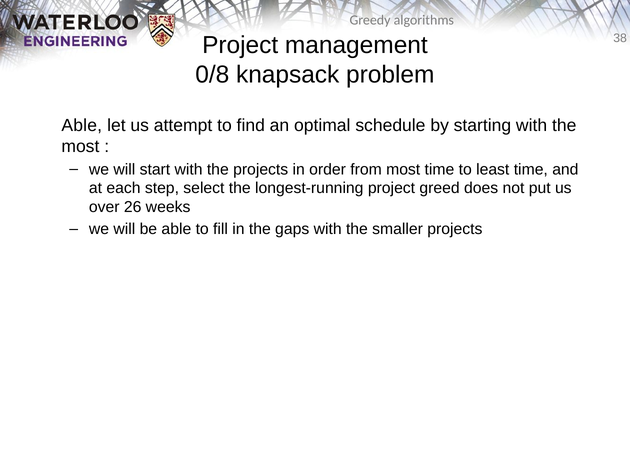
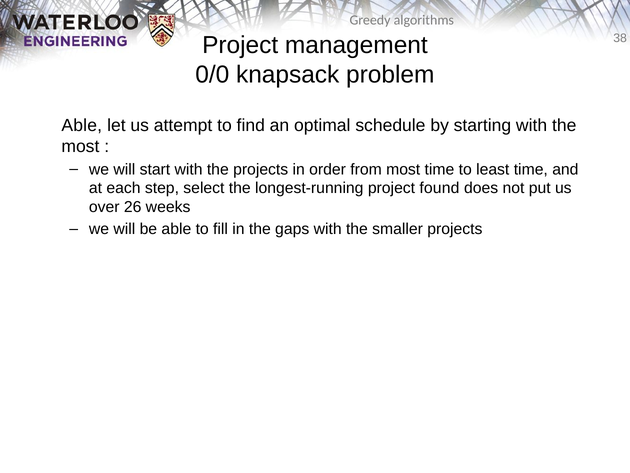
0/8: 0/8 -> 0/0
greed: greed -> found
